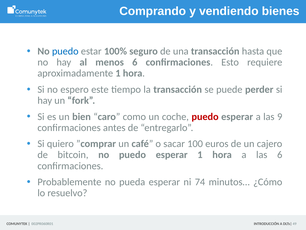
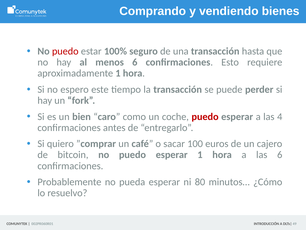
puedo at (65, 51) colour: blue -> red
9: 9 -> 4
74: 74 -> 80
